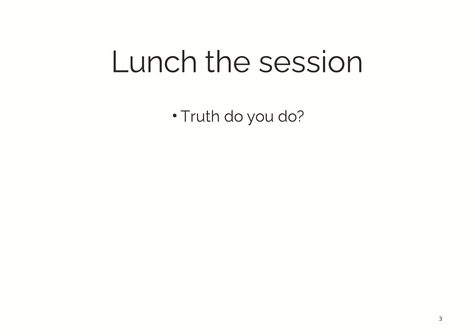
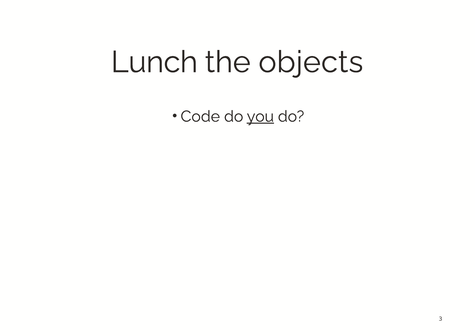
session: session -> objects
Truth: Truth -> Code
you underline: none -> present
